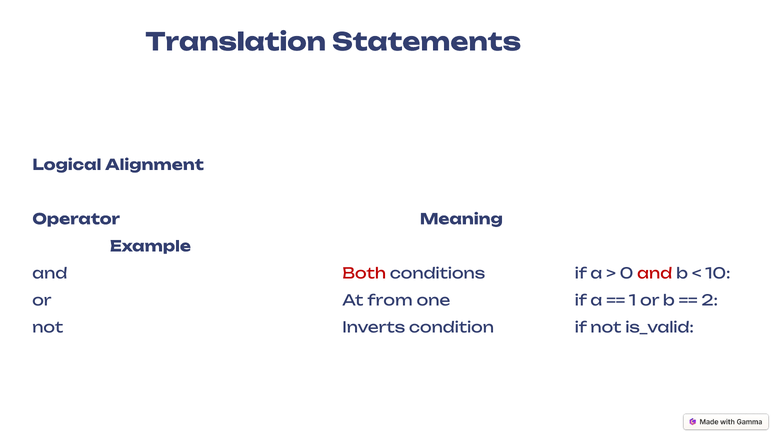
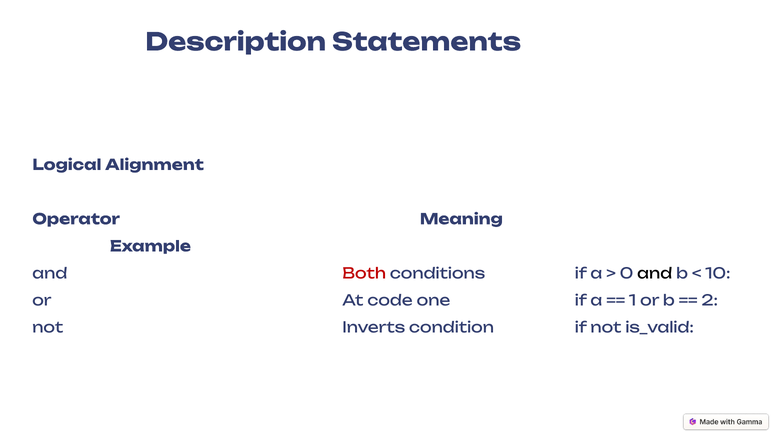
Translation: Translation -> Description
and at (655, 274) colour: red -> black
from: from -> code
